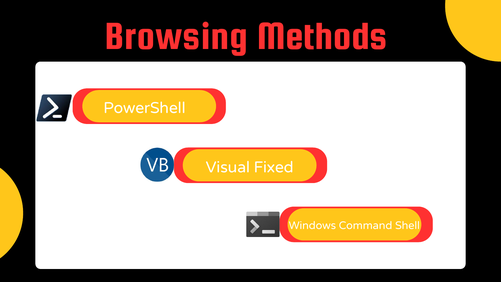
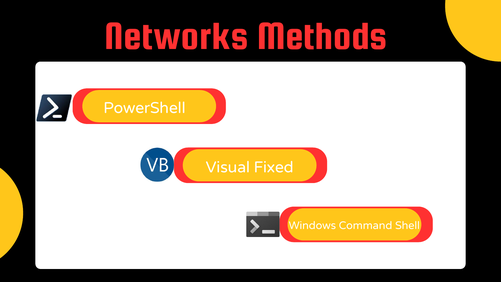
Browsing: Browsing -> Networks
